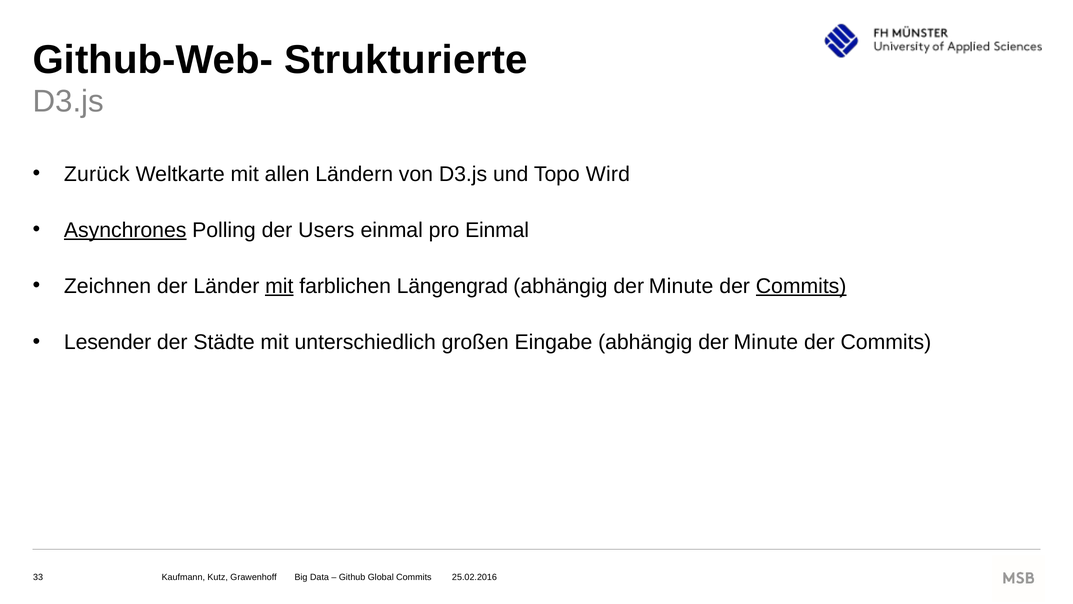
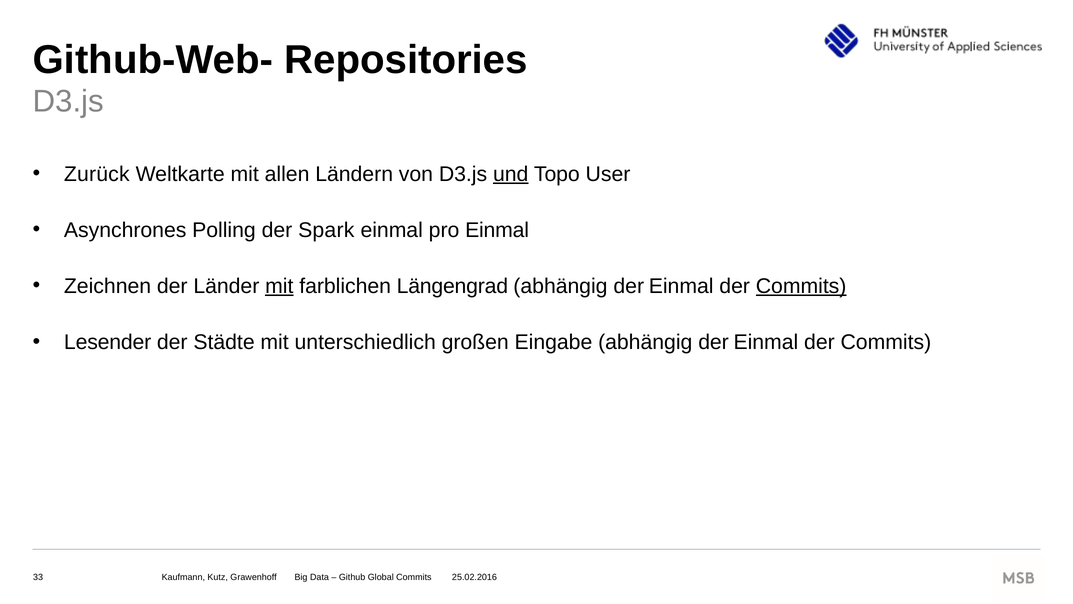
Strukturierte: Strukturierte -> Repositories
und underline: none -> present
Wird: Wird -> User
Asynchrones underline: present -> none
Users: Users -> Spark
Minute at (681, 286): Minute -> Einmal
Minute at (766, 342): Minute -> Einmal
